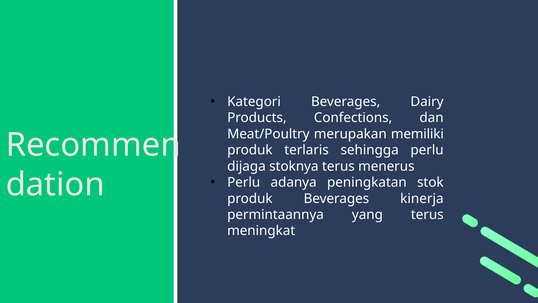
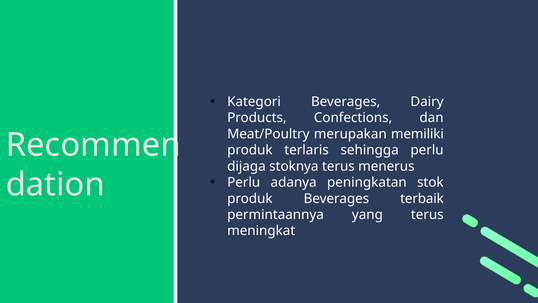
kinerja: kinerja -> terbaik
